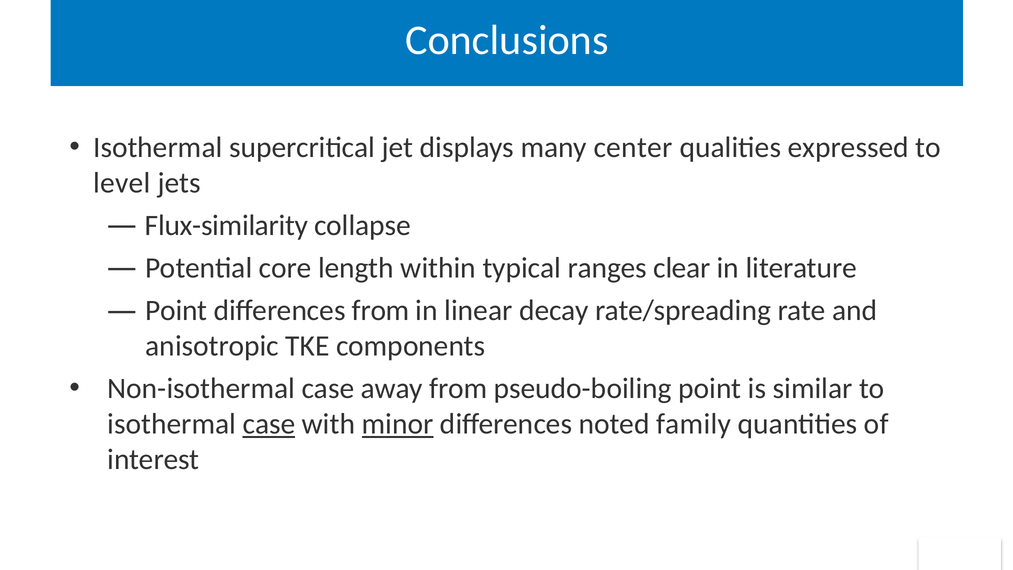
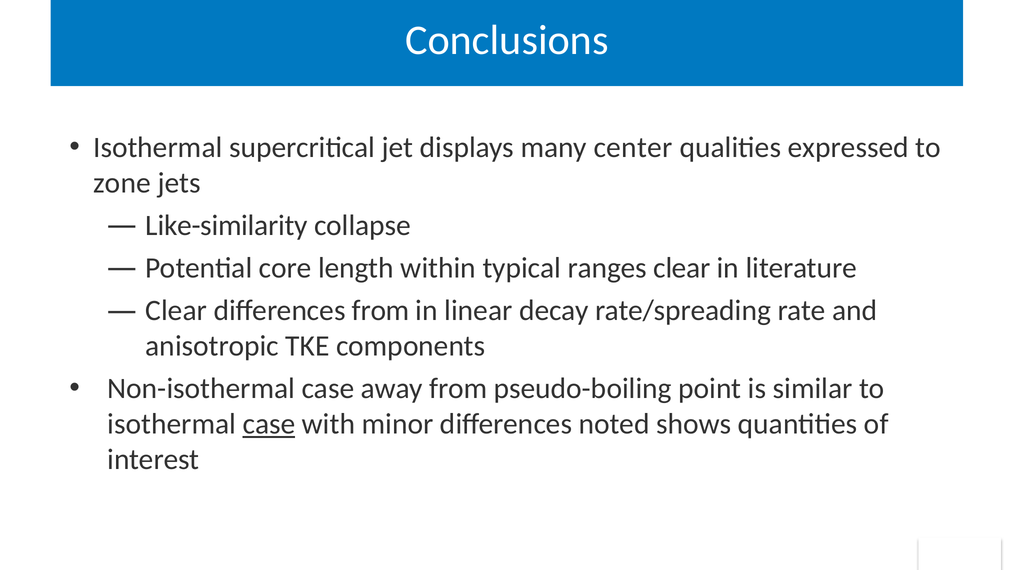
level: level -> zone
Flux-similarity: Flux-similarity -> Like-similarity
Point at (176, 311): Point -> Clear
minor underline: present -> none
family: family -> shows
